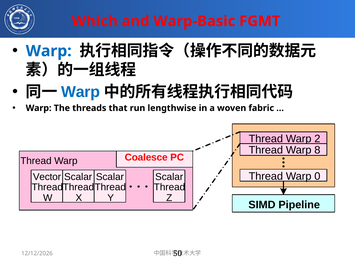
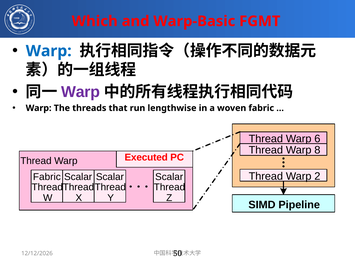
Warp at (81, 92) colour: blue -> purple
2: 2 -> 6
Coalesce: Coalesce -> Executed
0: 0 -> 2
Vector at (47, 177): Vector -> Fabric
